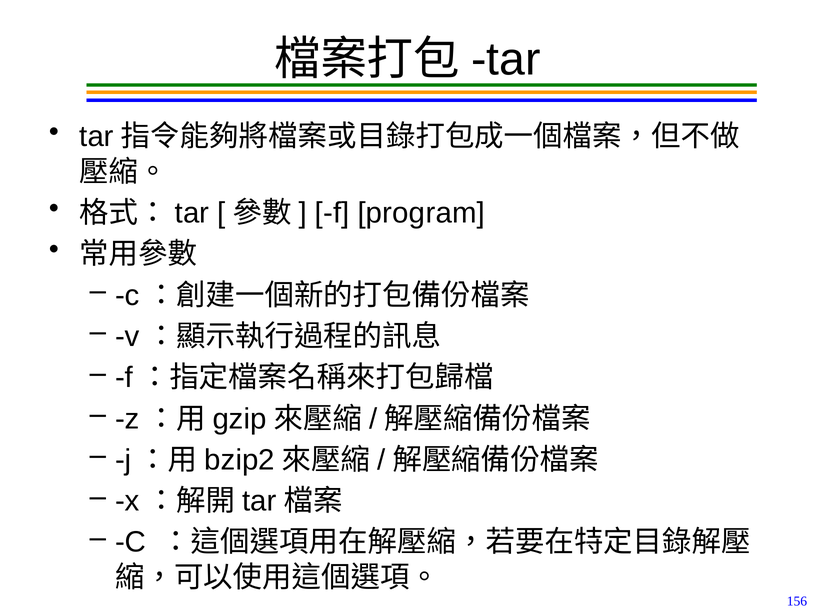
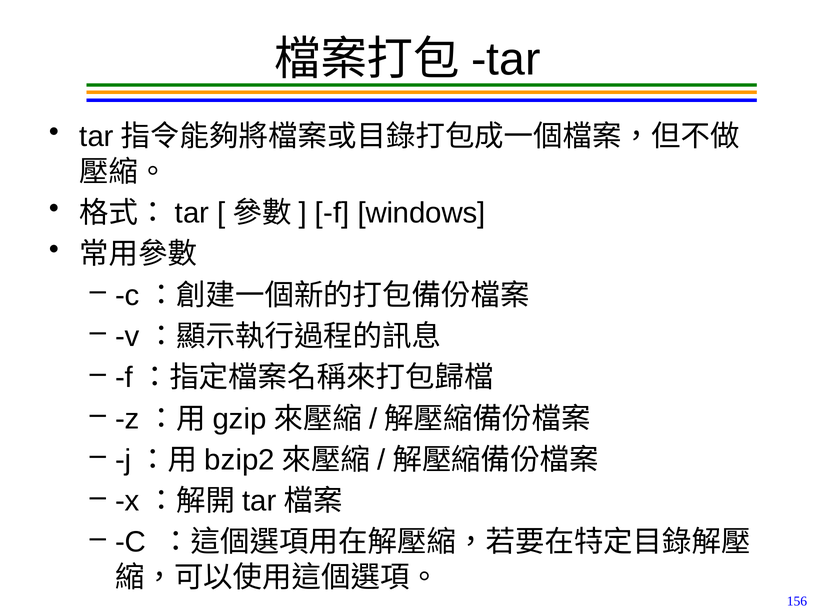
program: program -> windows
